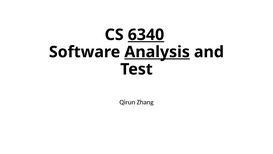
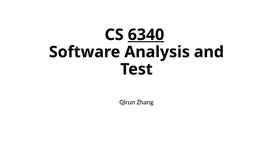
Analysis underline: present -> none
